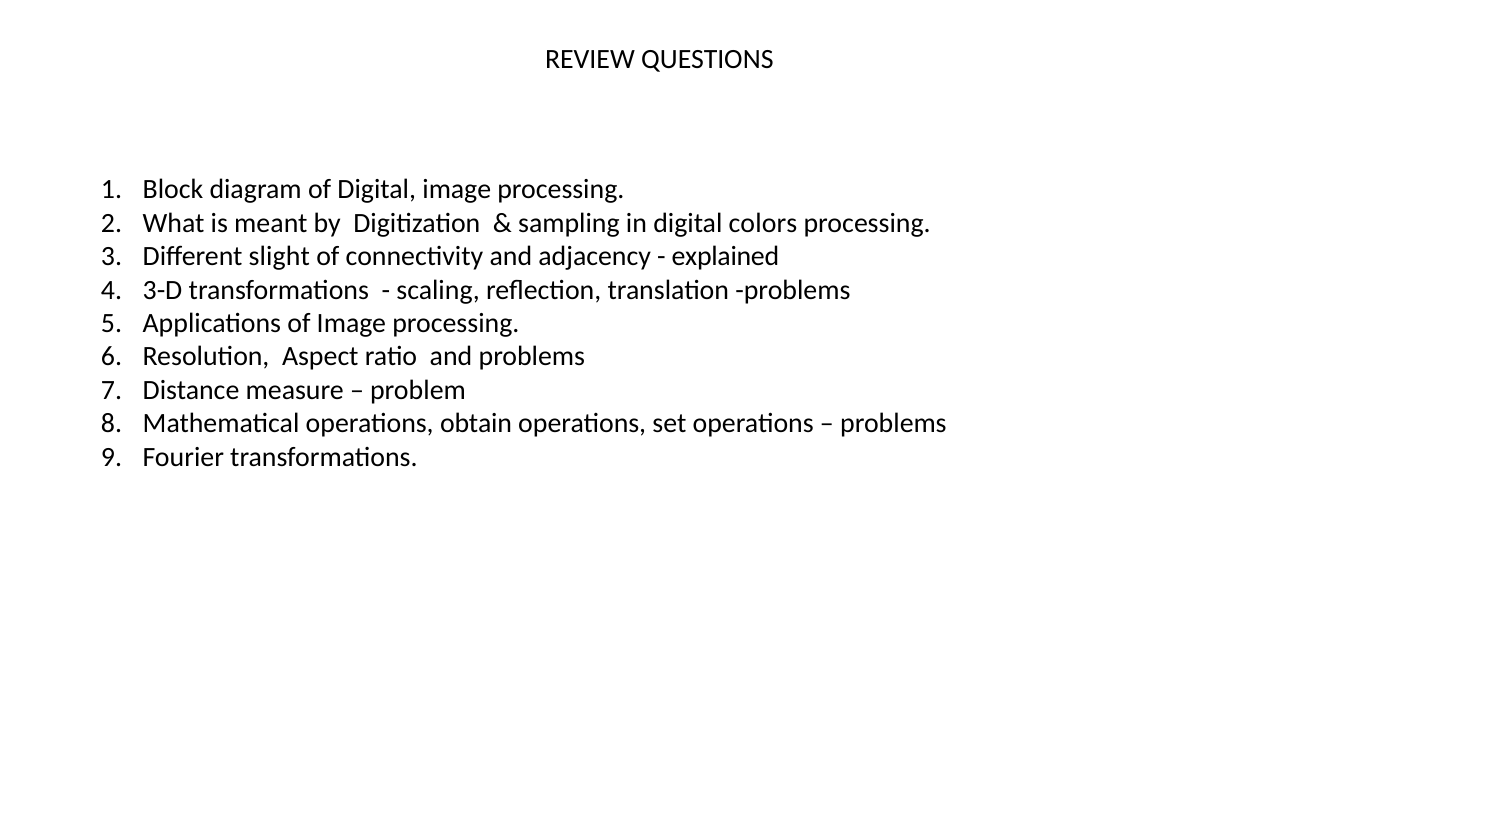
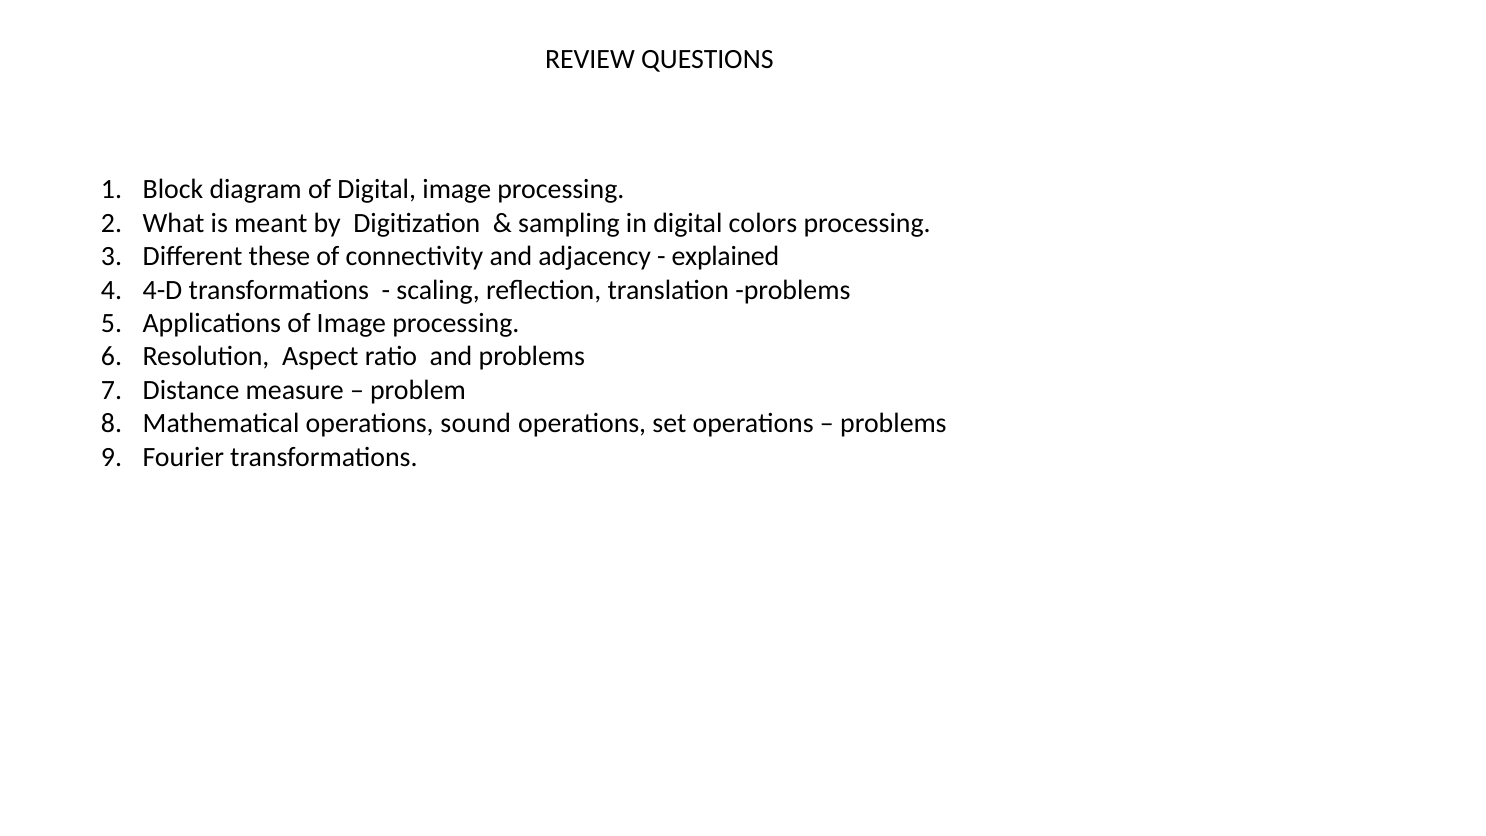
slight: slight -> these
3-D: 3-D -> 4-D
obtain: obtain -> sound
